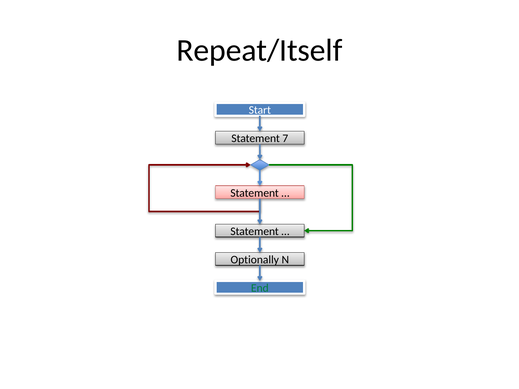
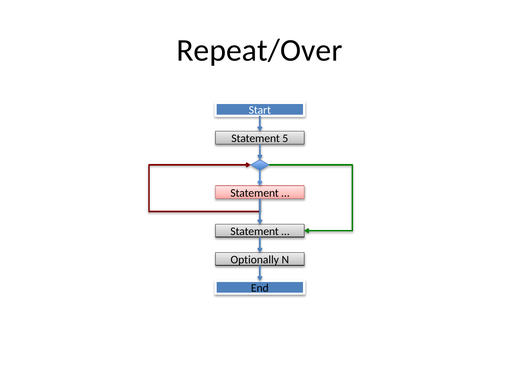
Repeat/Itself: Repeat/Itself -> Repeat/Over
7: 7 -> 5
End colour: green -> black
